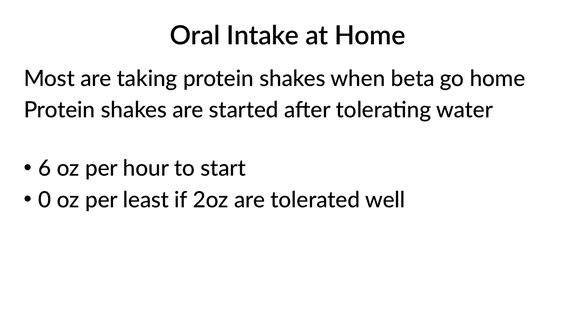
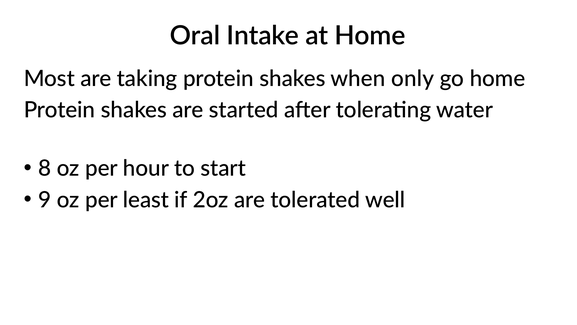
beta: beta -> only
6: 6 -> 8
0: 0 -> 9
